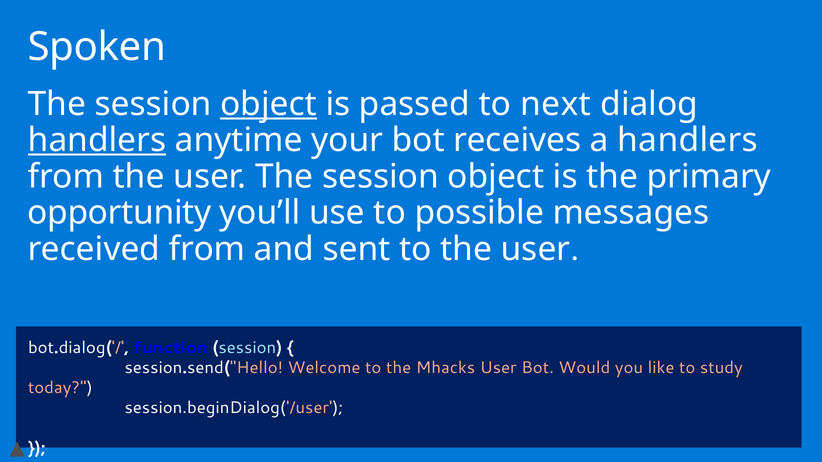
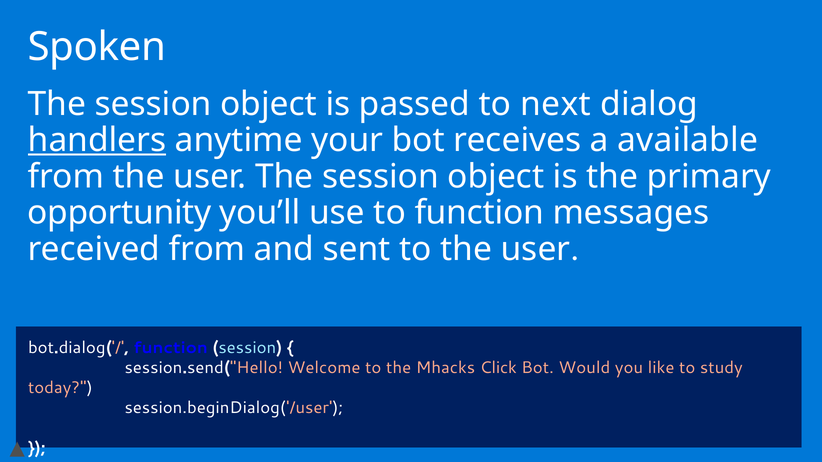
object at (269, 104) underline: present -> none
a handlers: handlers -> available
to possible: possible -> function
Mhacks User: User -> Click
